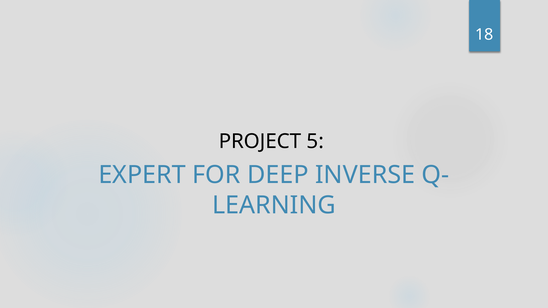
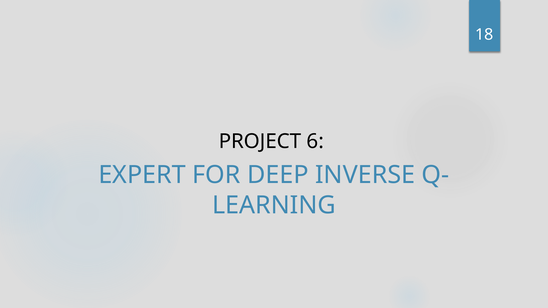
5: 5 -> 6
